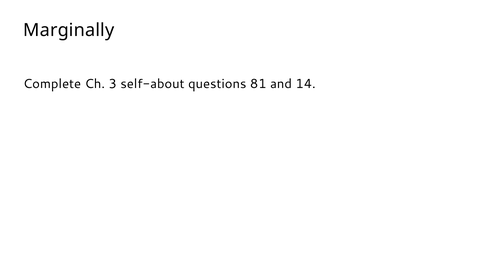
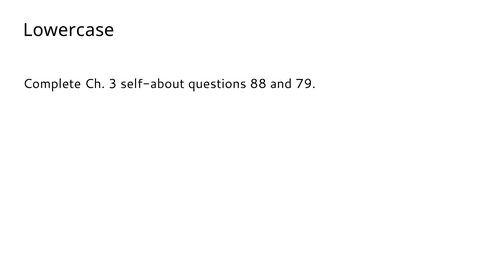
Marginally: Marginally -> Lowercase
81: 81 -> 88
14: 14 -> 79
